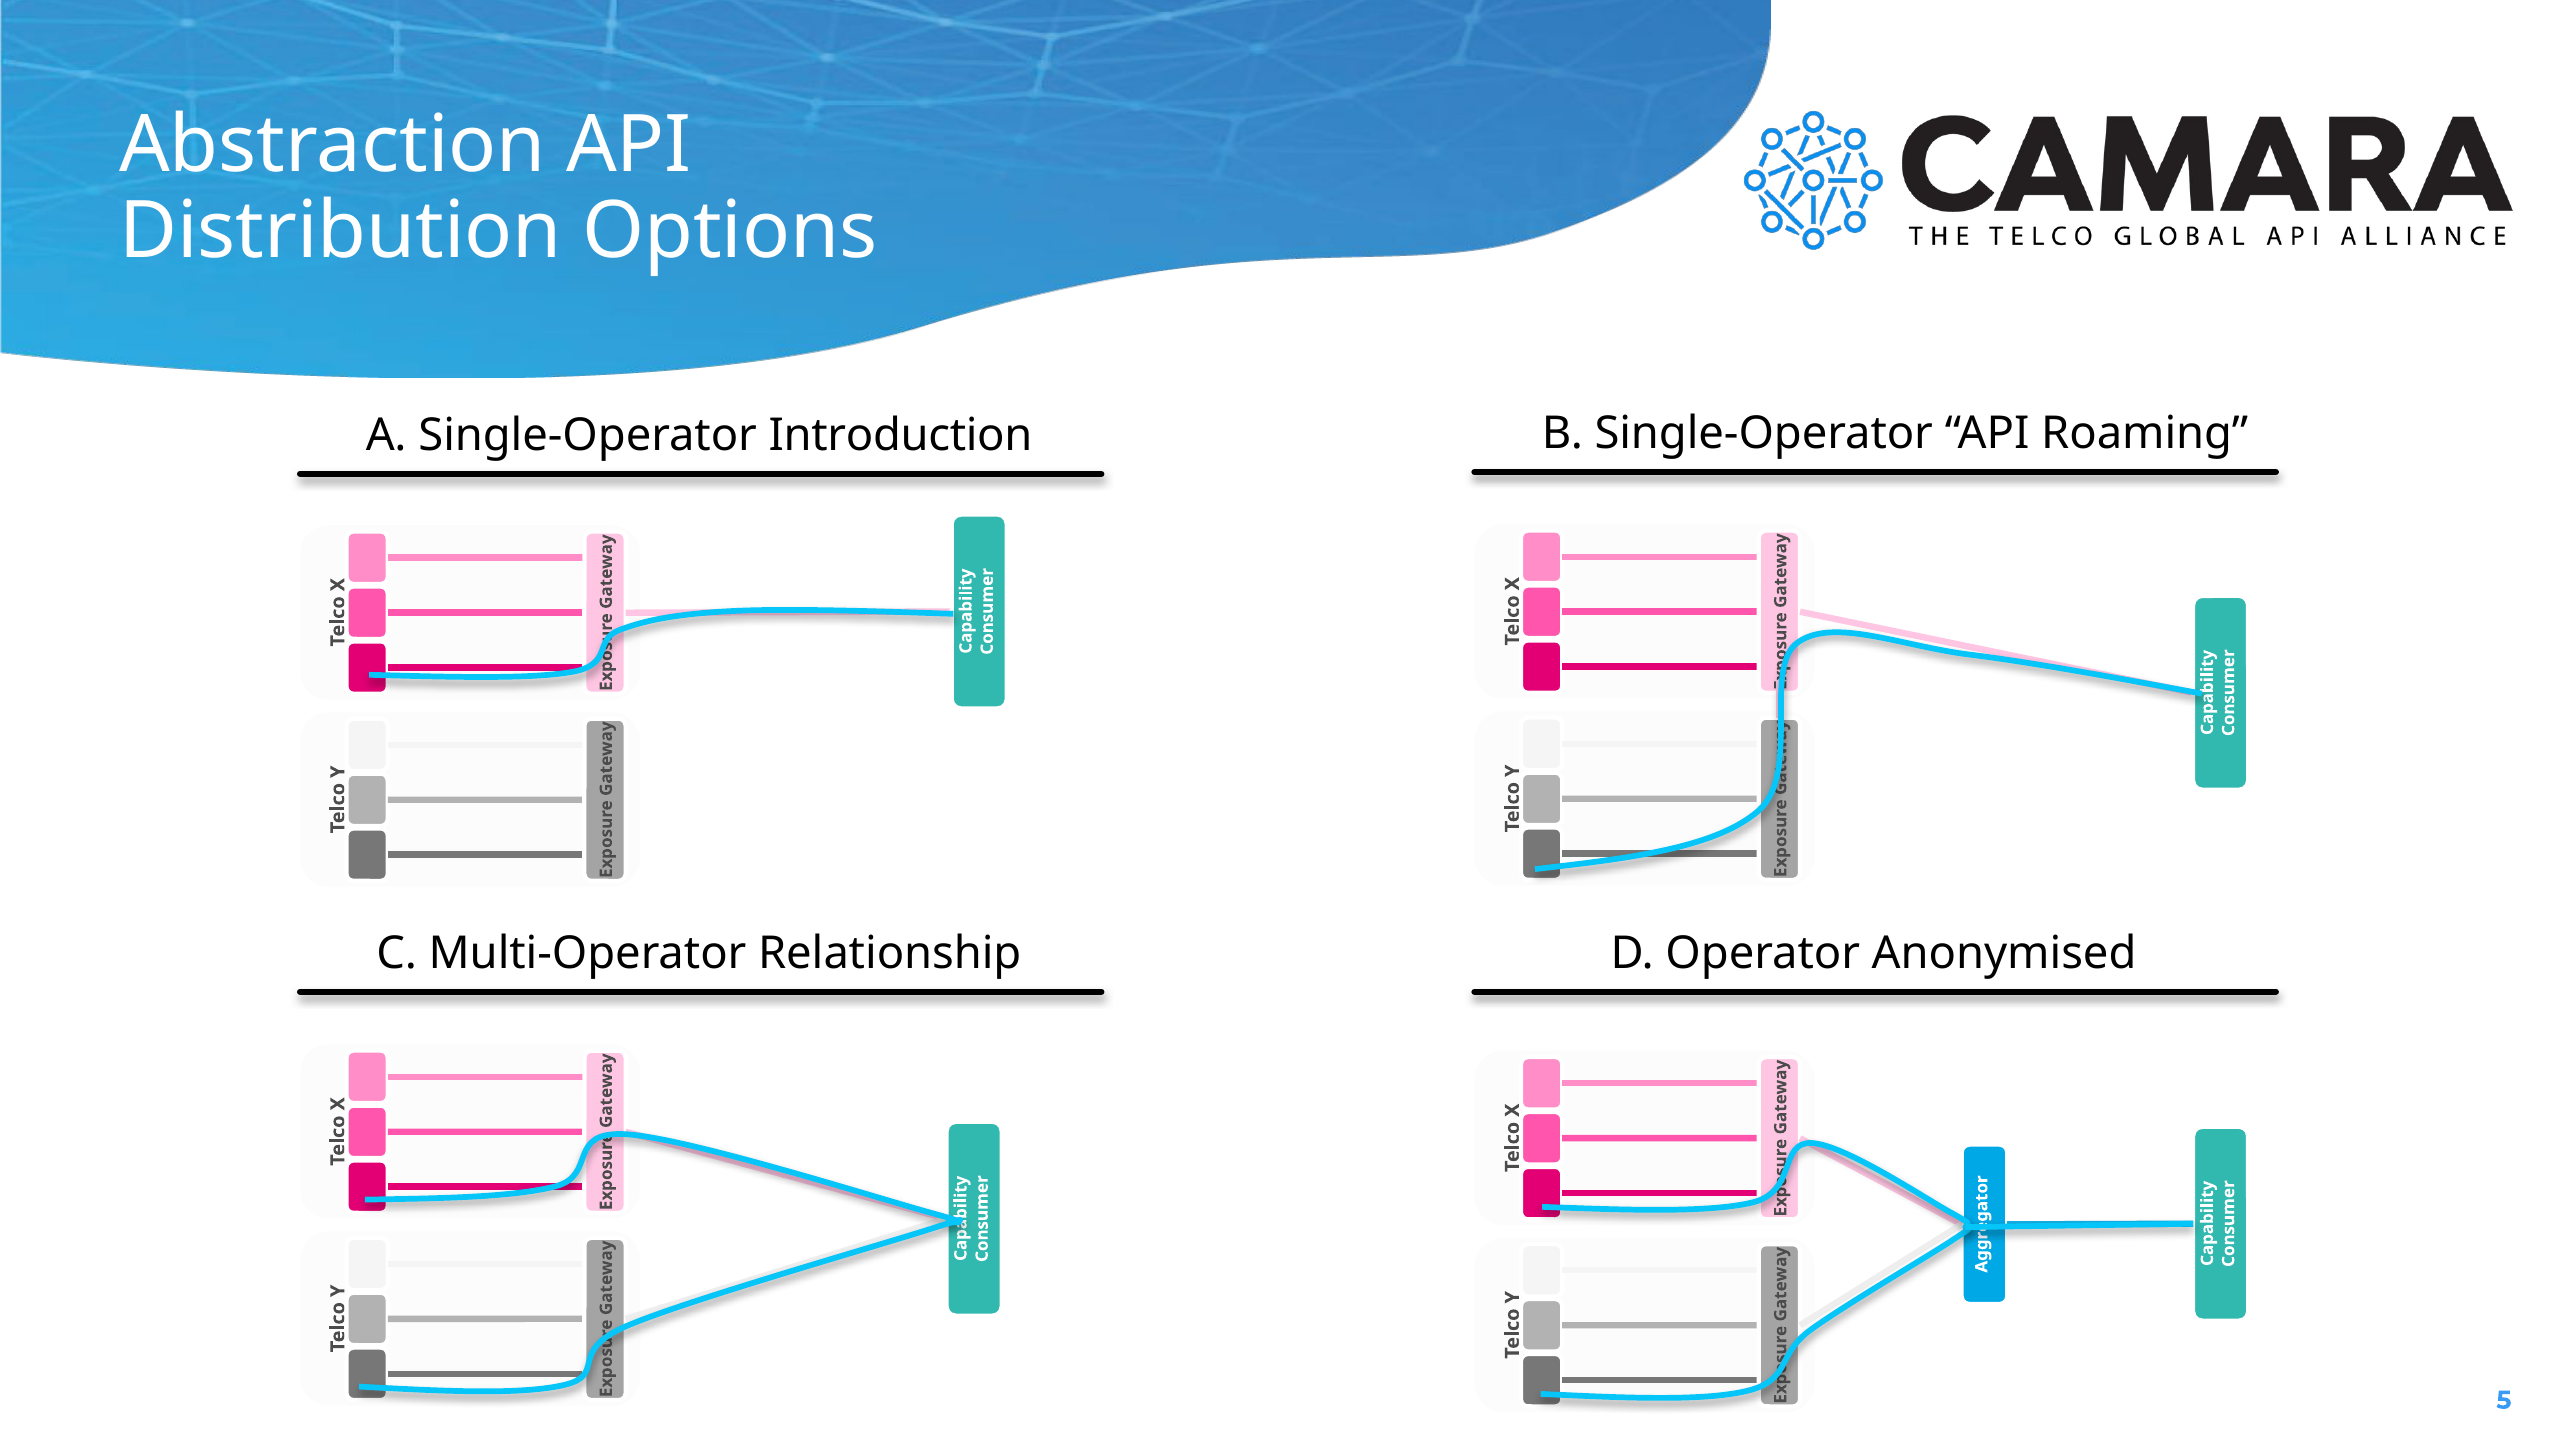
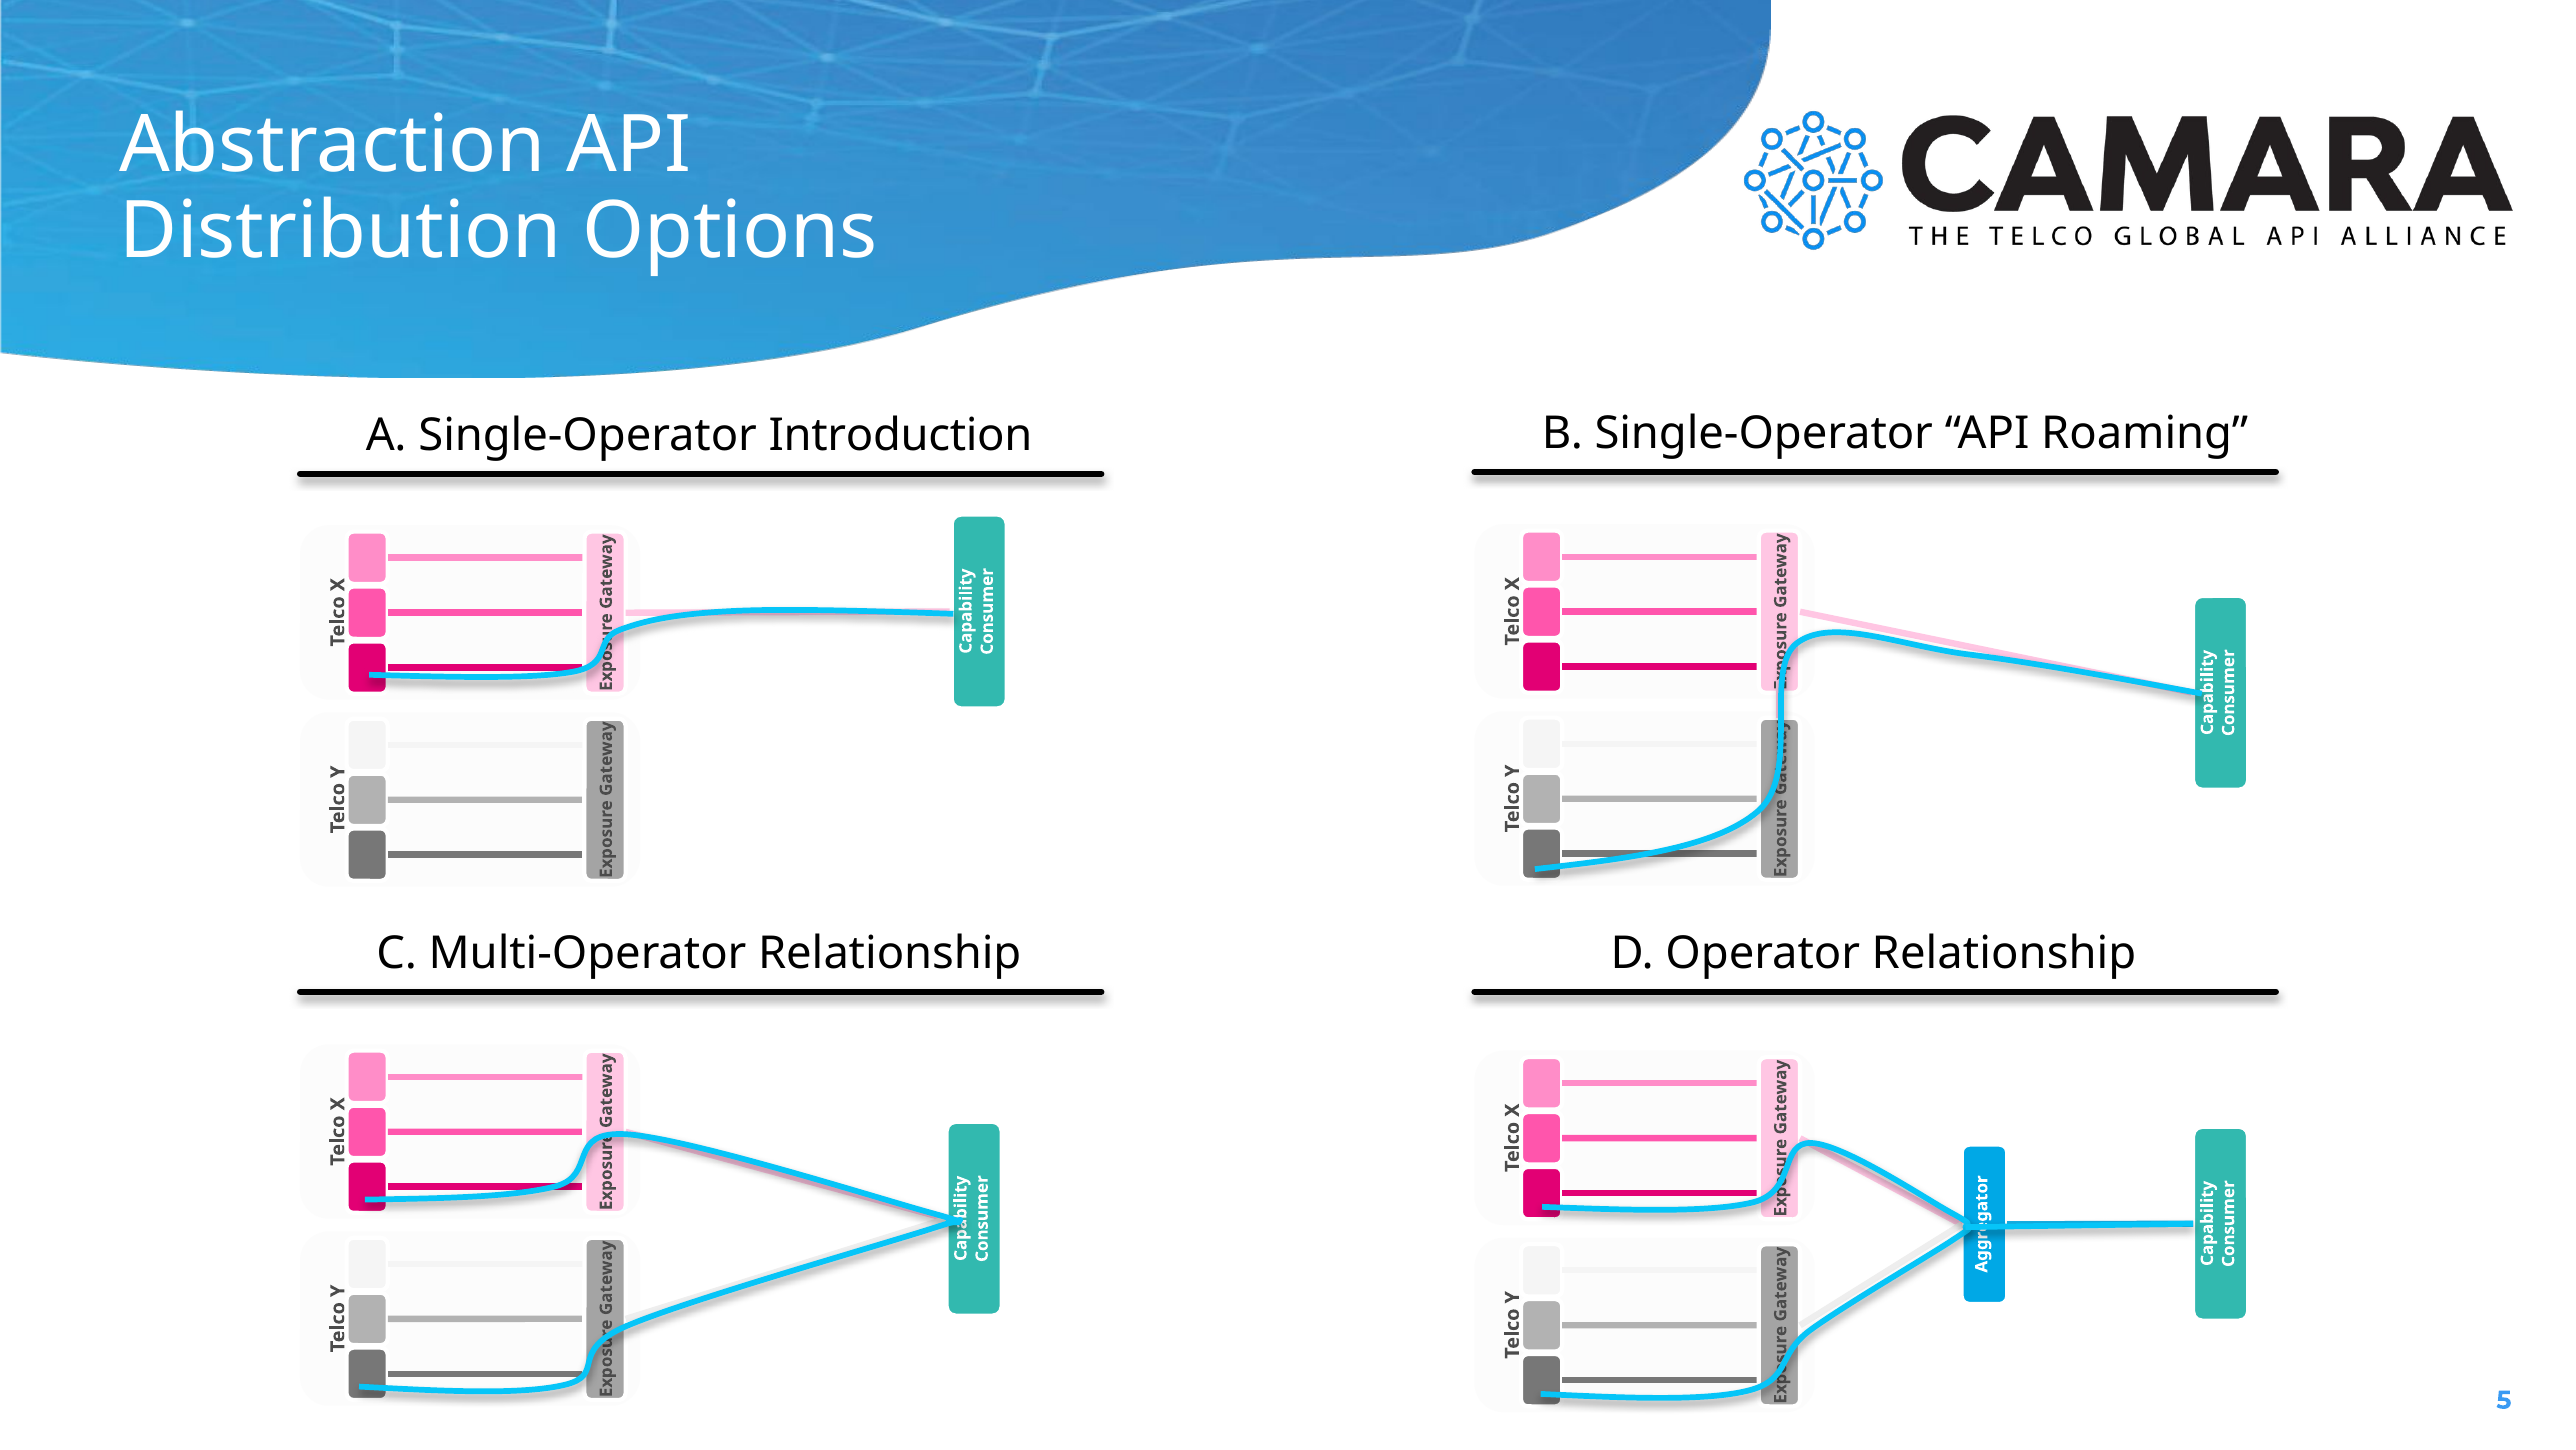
Operator Anonymised: Anonymised -> Relationship
